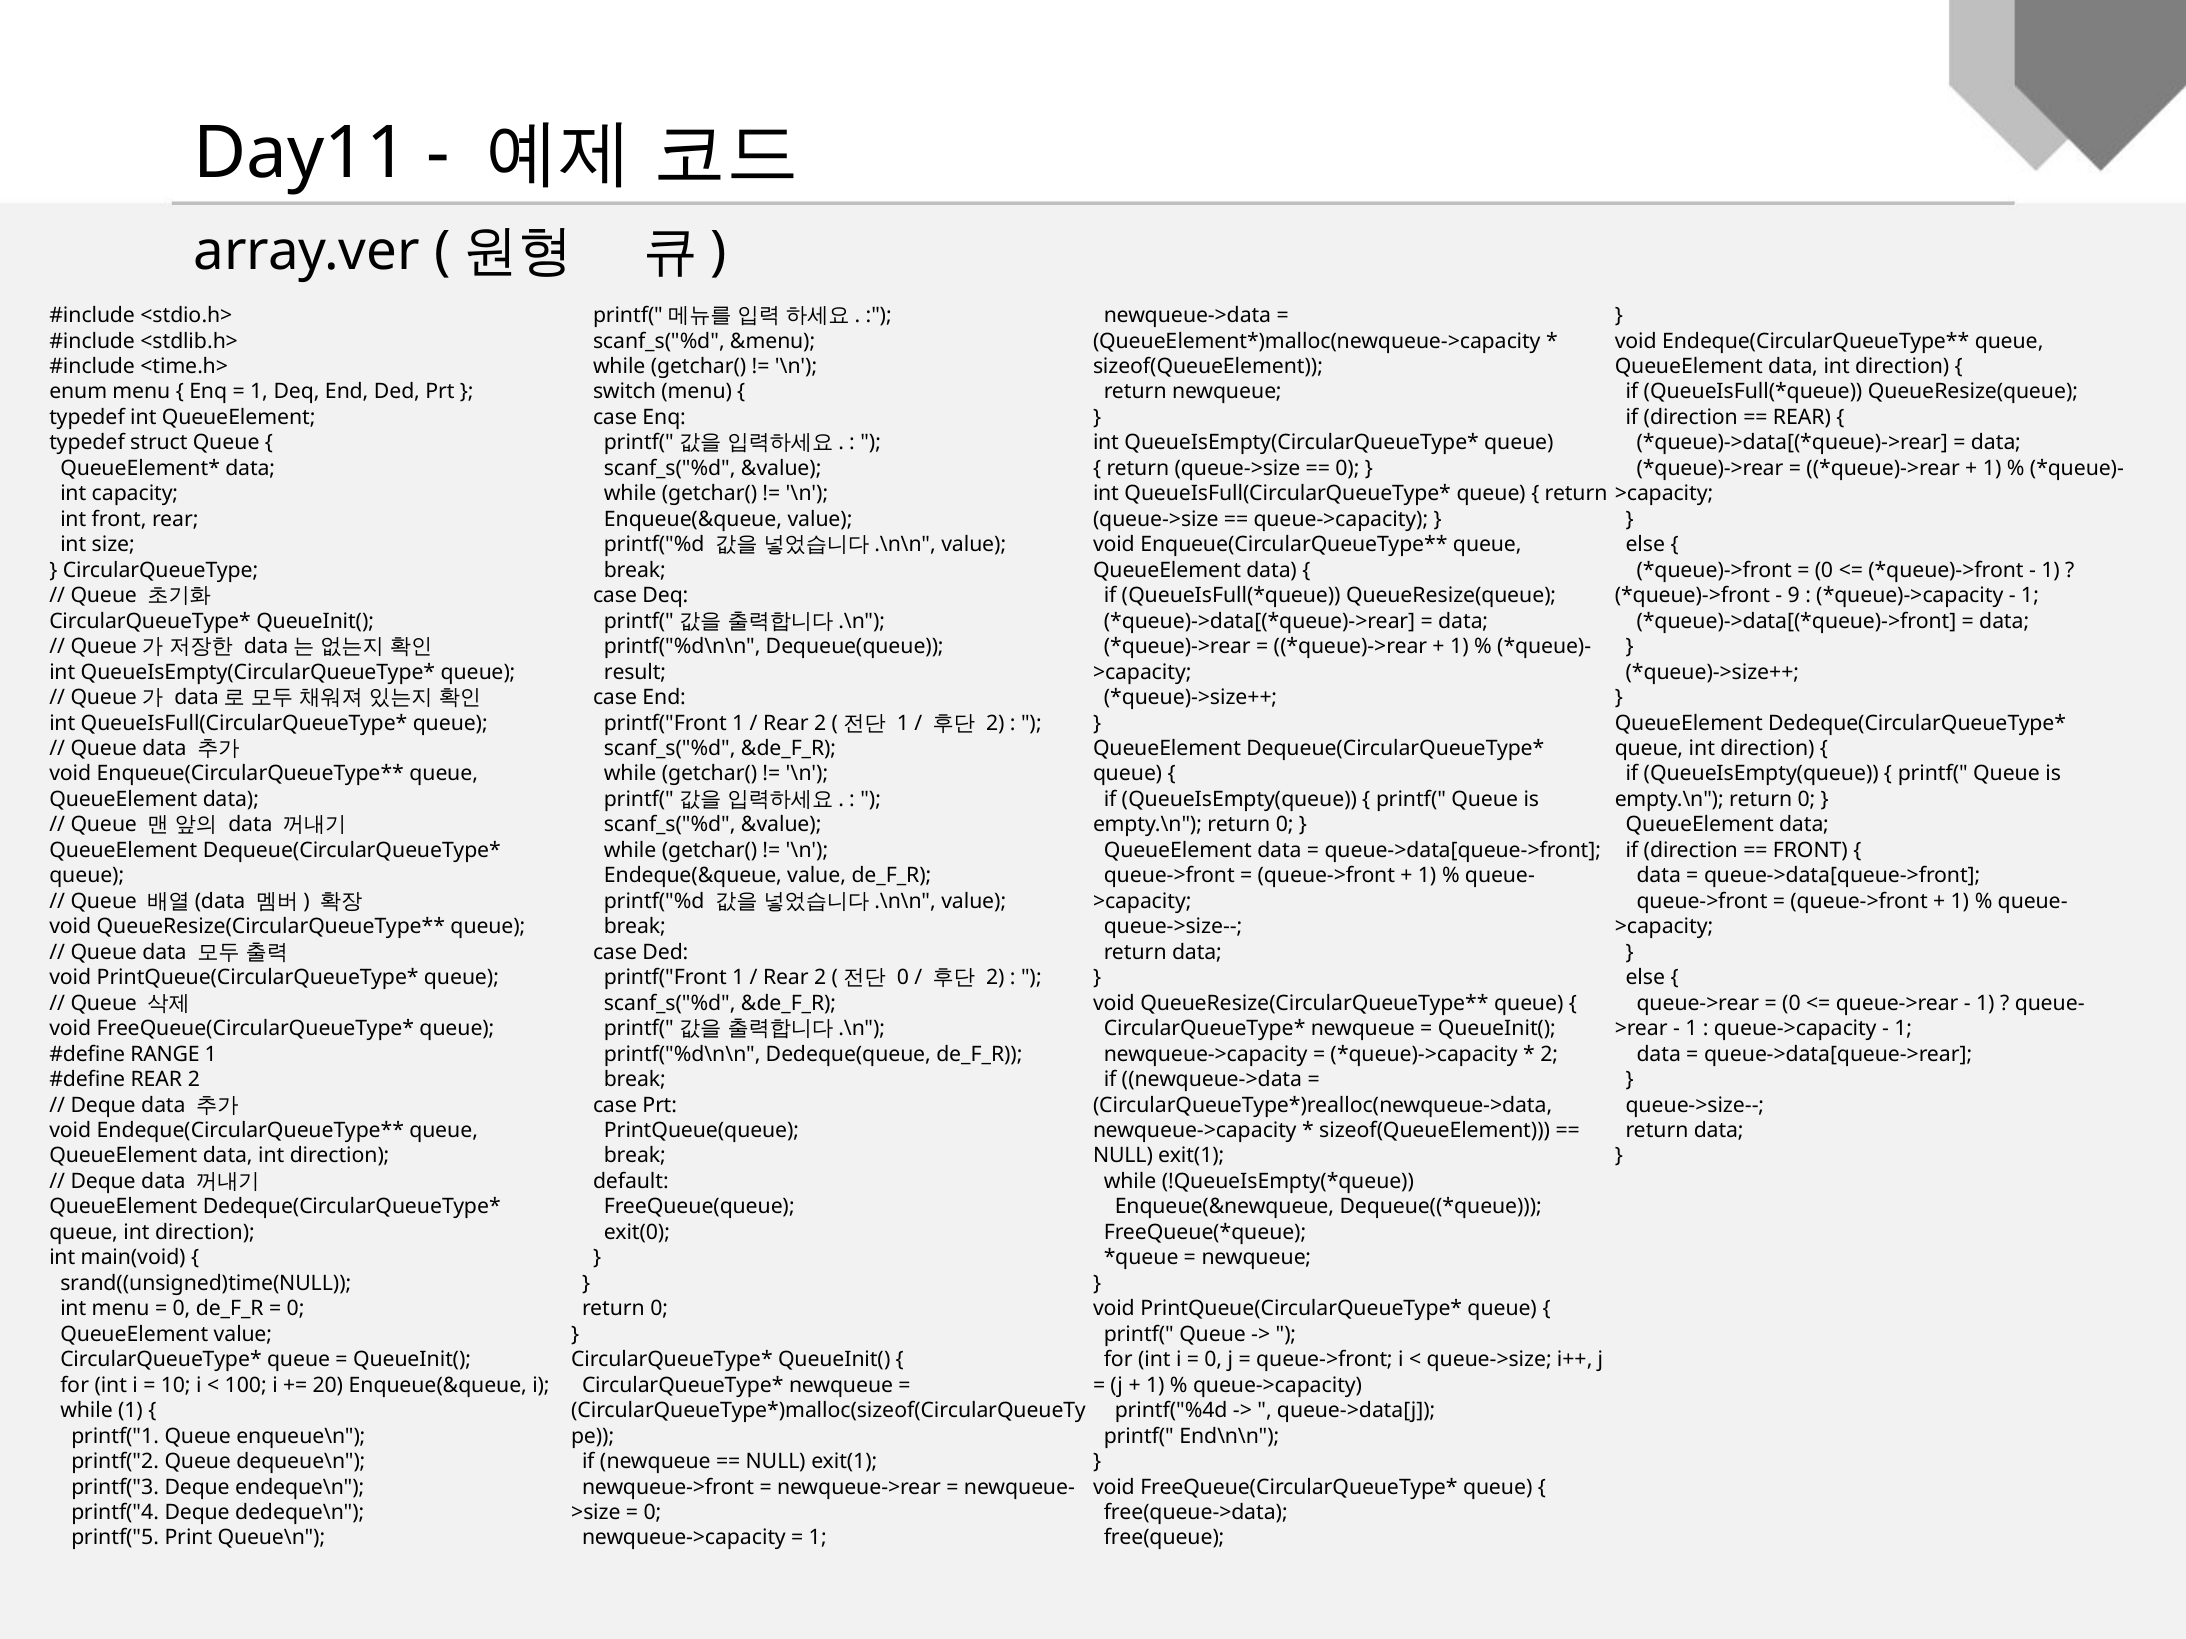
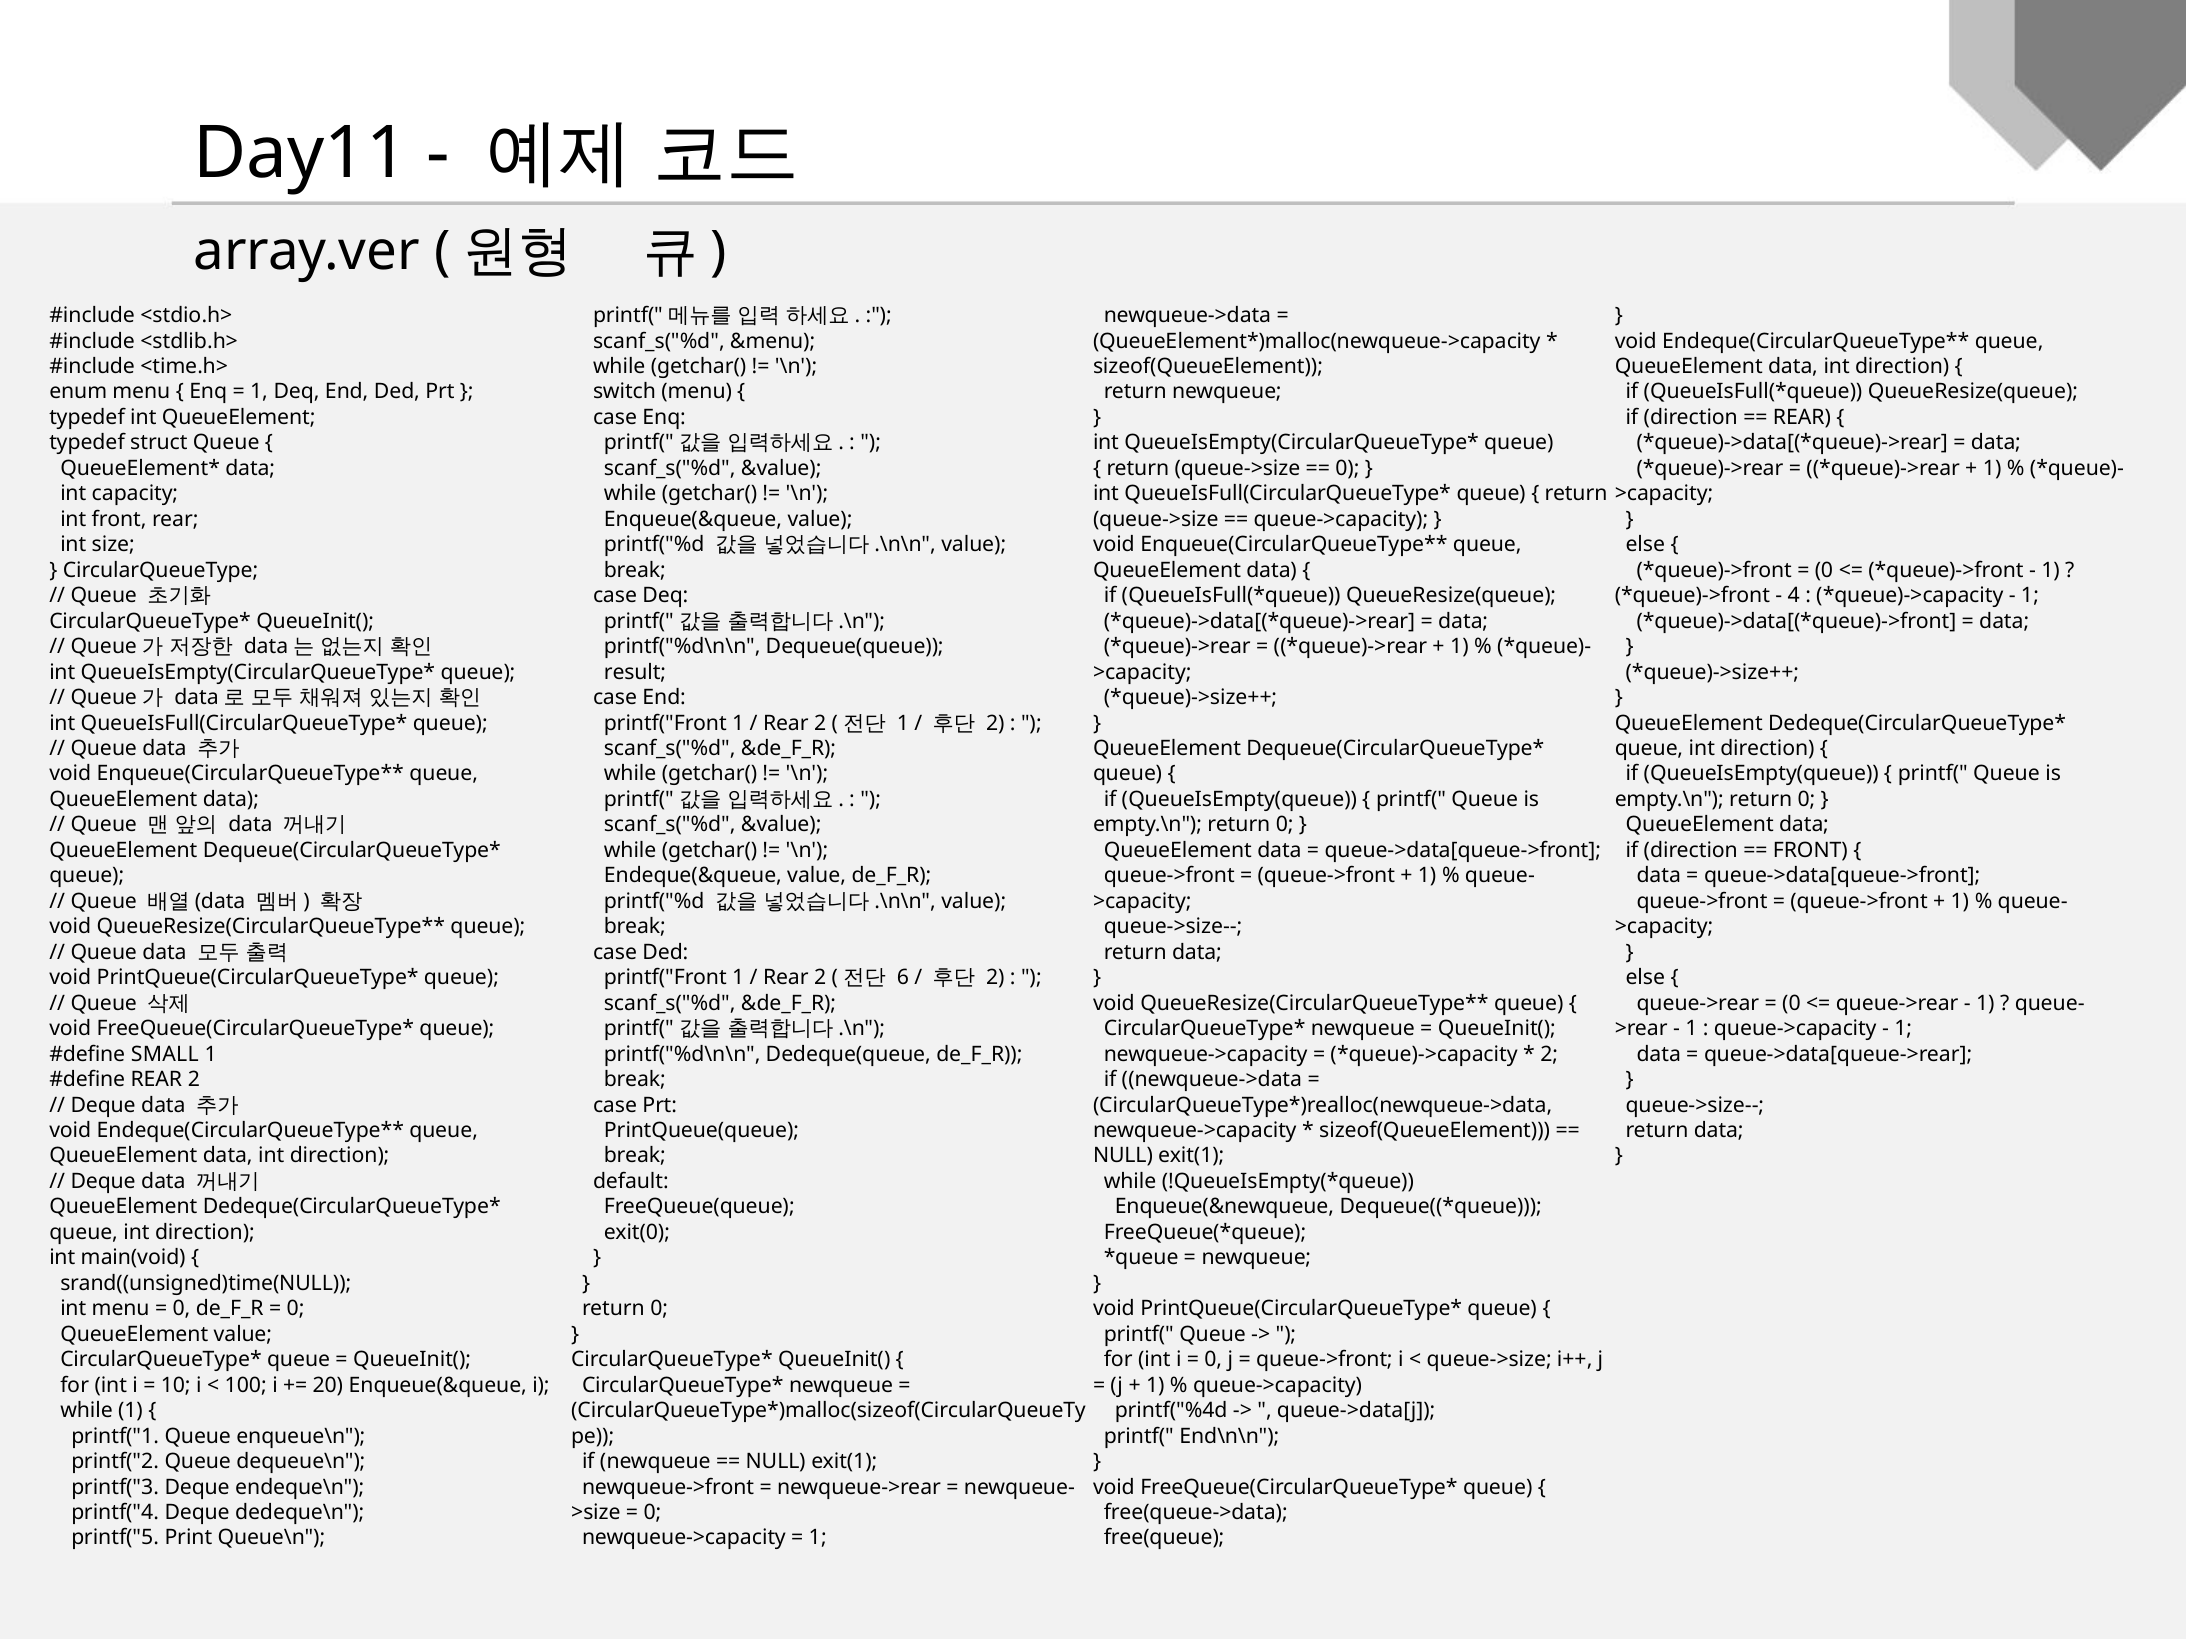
9: 9 -> 4
0 at (903, 978): 0 -> 6
RANGE: RANGE -> SMALL
